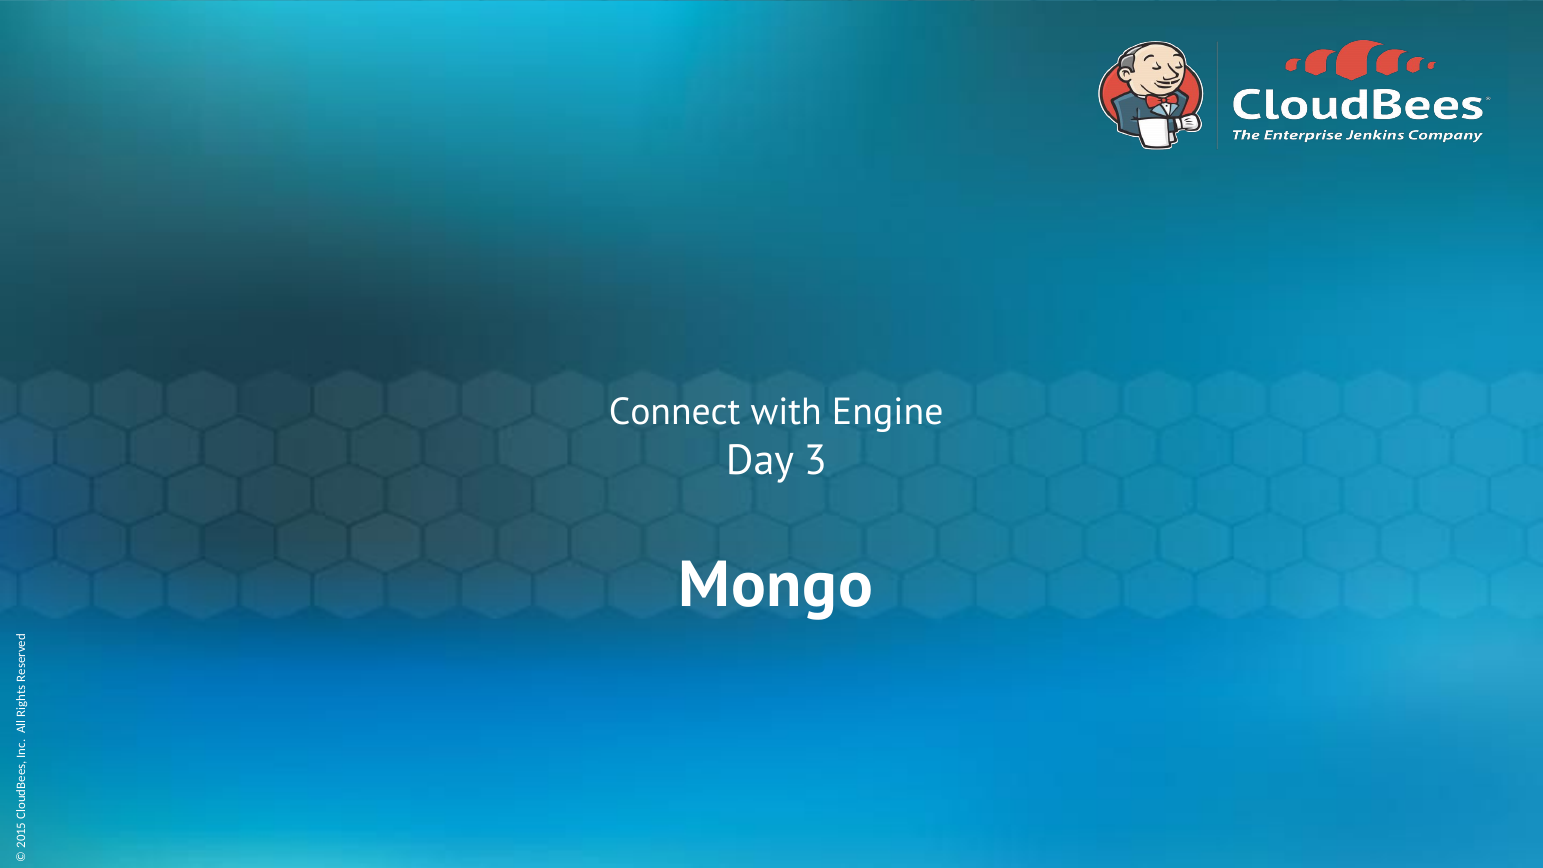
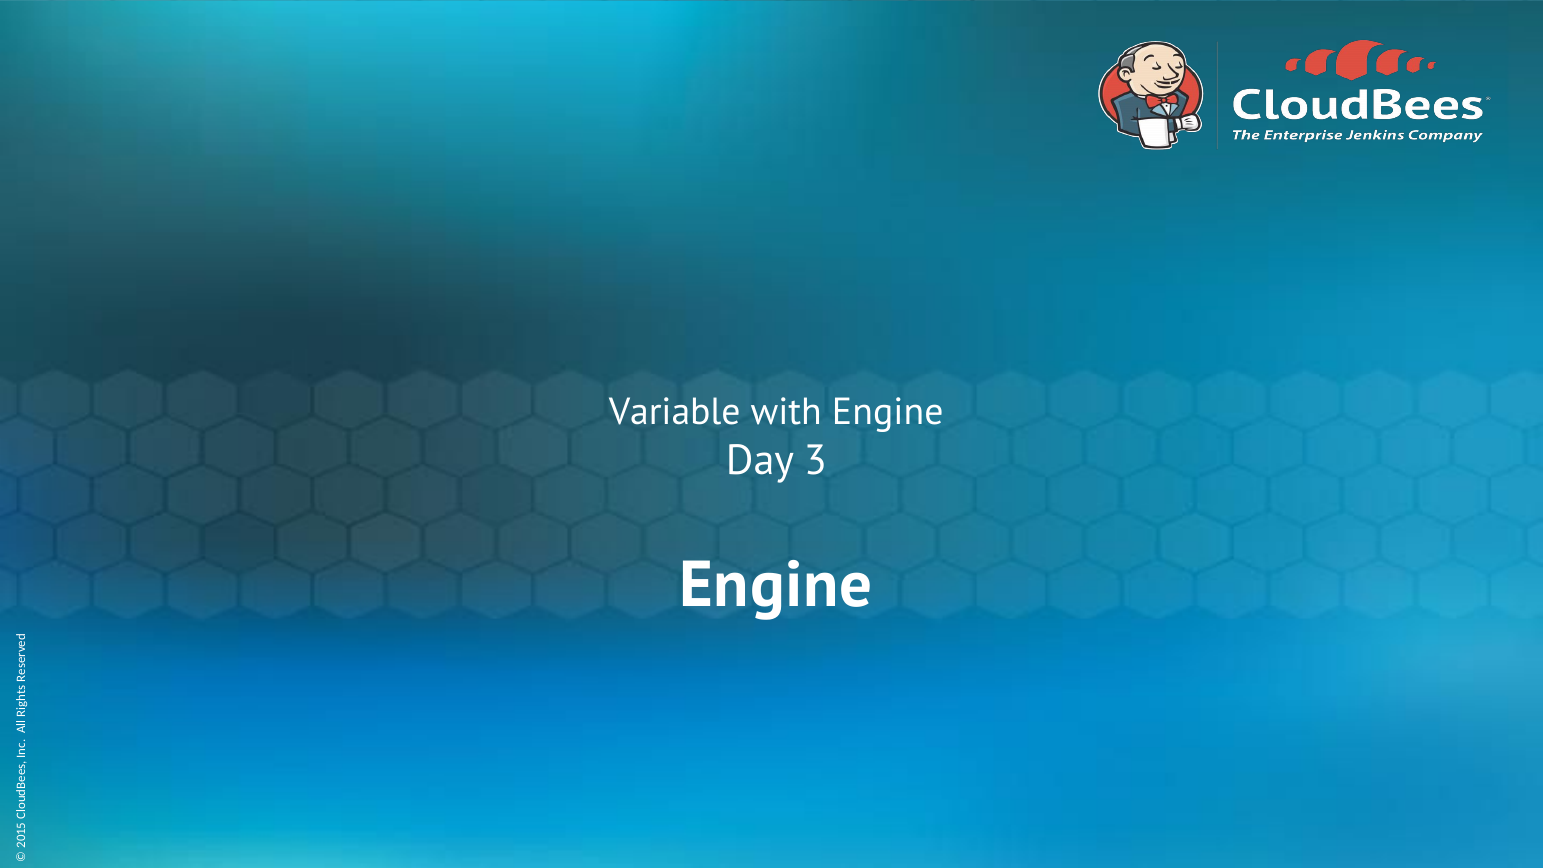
Connect: Connect -> Variable
Mongo at (776, 585): Mongo -> Engine
